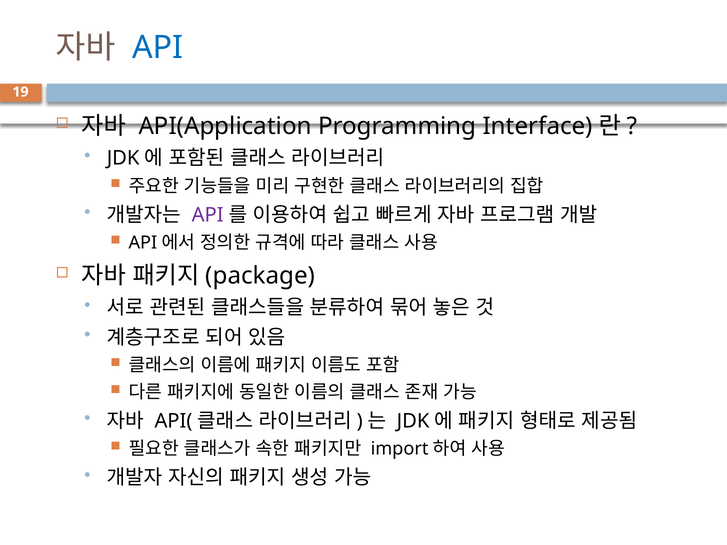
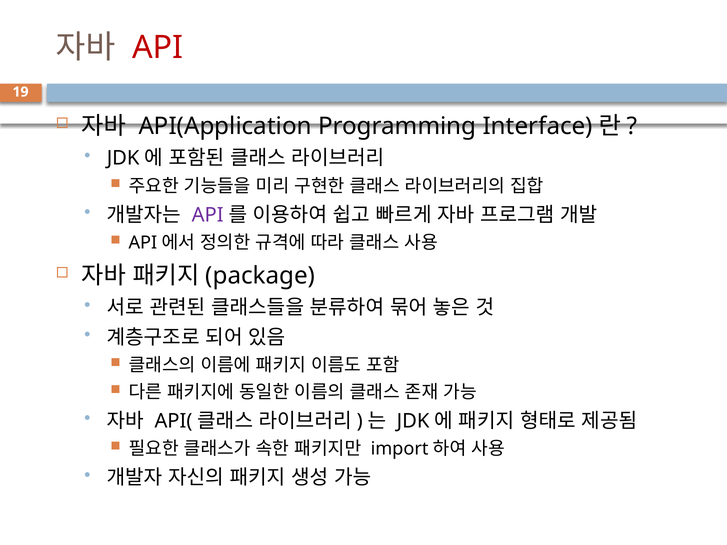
API at (158, 47) colour: blue -> red
